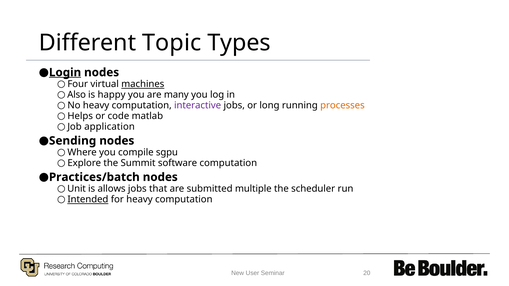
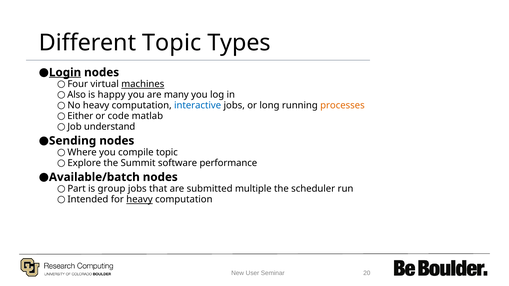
interactive colour: purple -> blue
Helps: Helps -> Either
application: application -> understand
compile sgpu: sgpu -> topic
software computation: computation -> performance
Practices/batch: Practices/batch -> Available/batch
Unit: Unit -> Part
allows: allows -> group
Intended underline: present -> none
heavy at (139, 200) underline: none -> present
